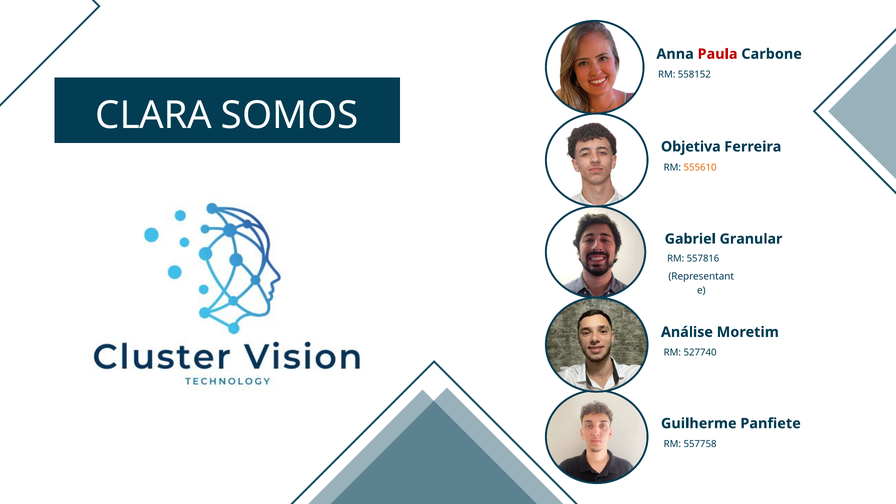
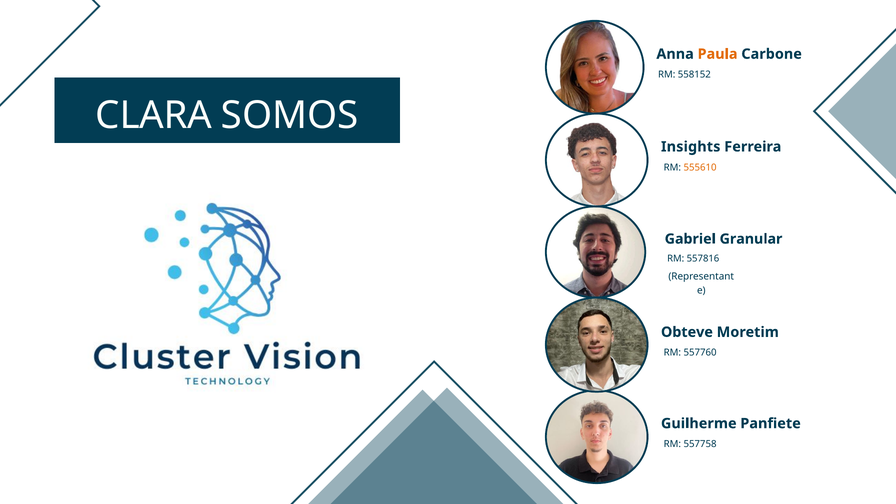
Paula colour: red -> orange
Objetiva: Objetiva -> Insights
Análise: Análise -> Obteve
527740: 527740 -> 557760
